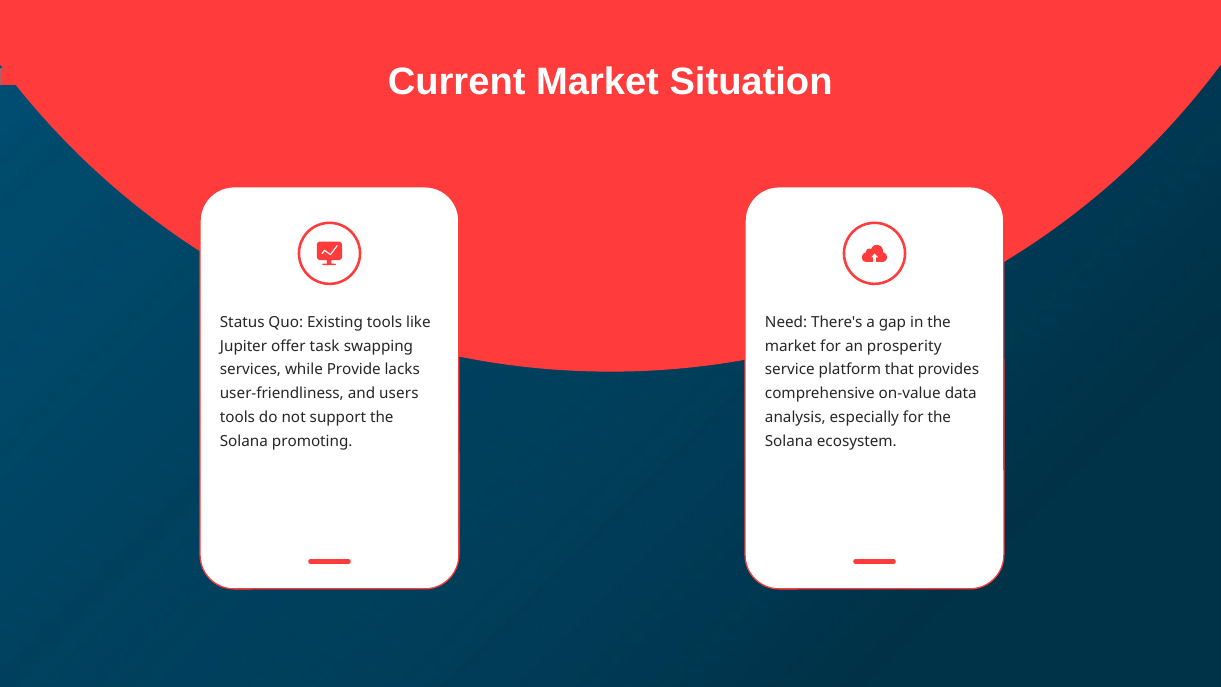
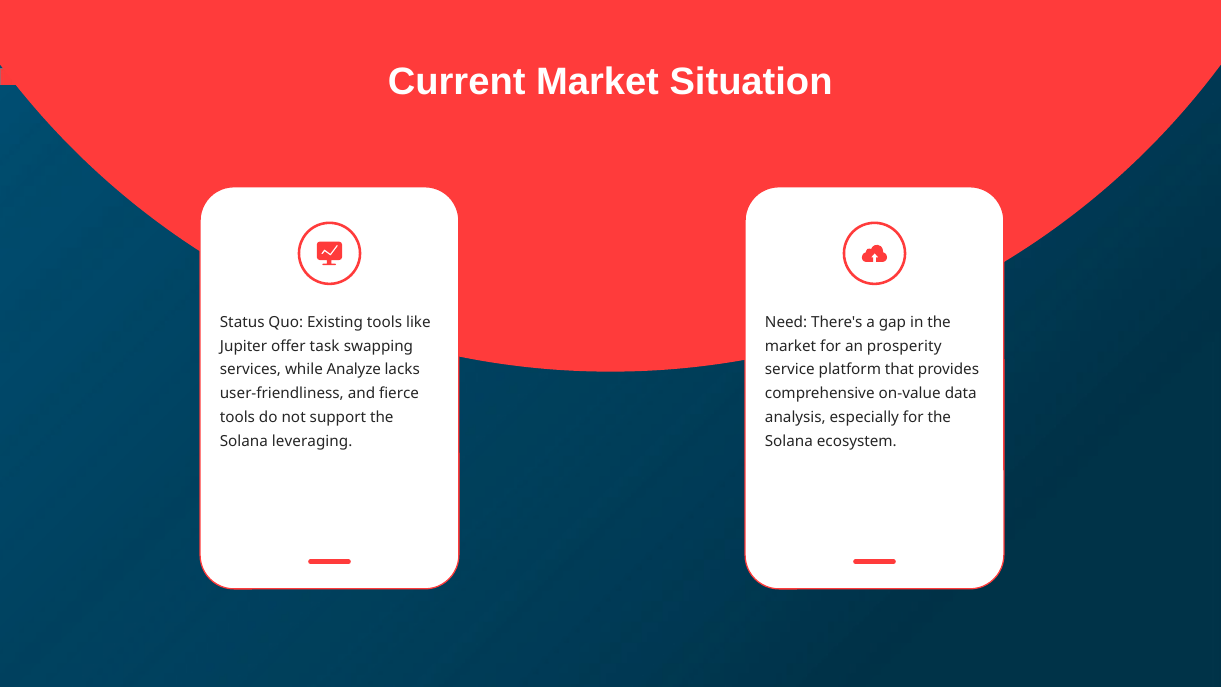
Provide: Provide -> Analyze
users: users -> fierce
promoting: promoting -> leveraging
